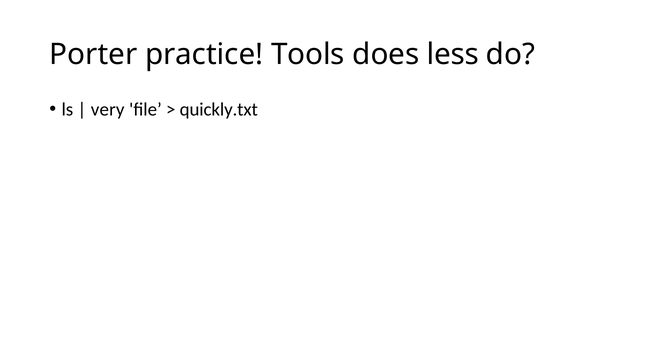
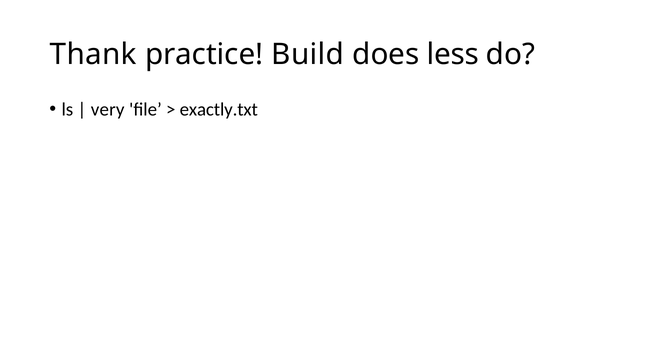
Porter: Porter -> Thank
Tools: Tools -> Build
quickly.txt: quickly.txt -> exactly.txt
